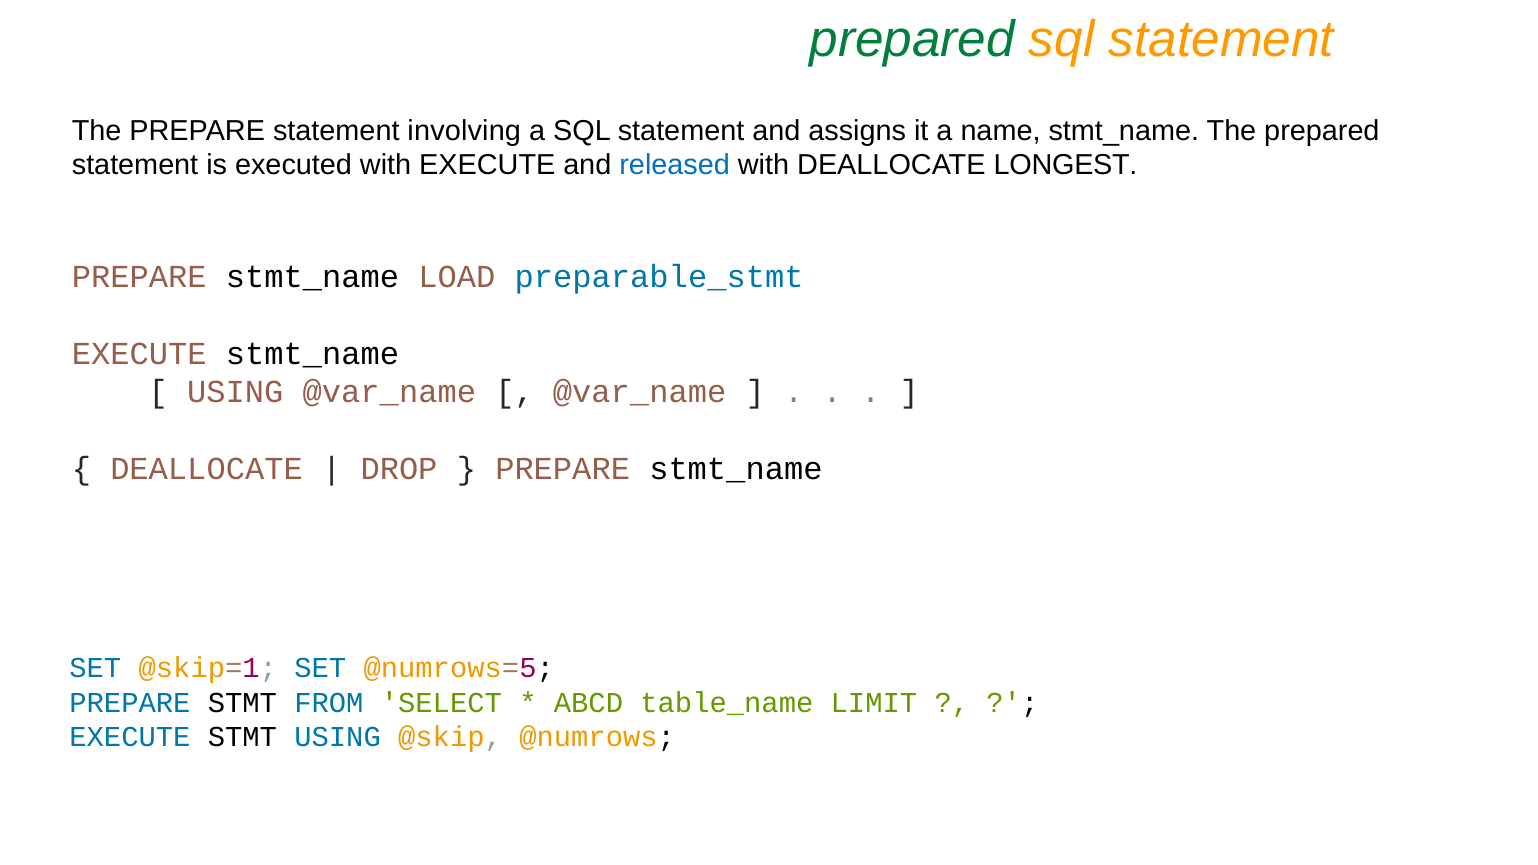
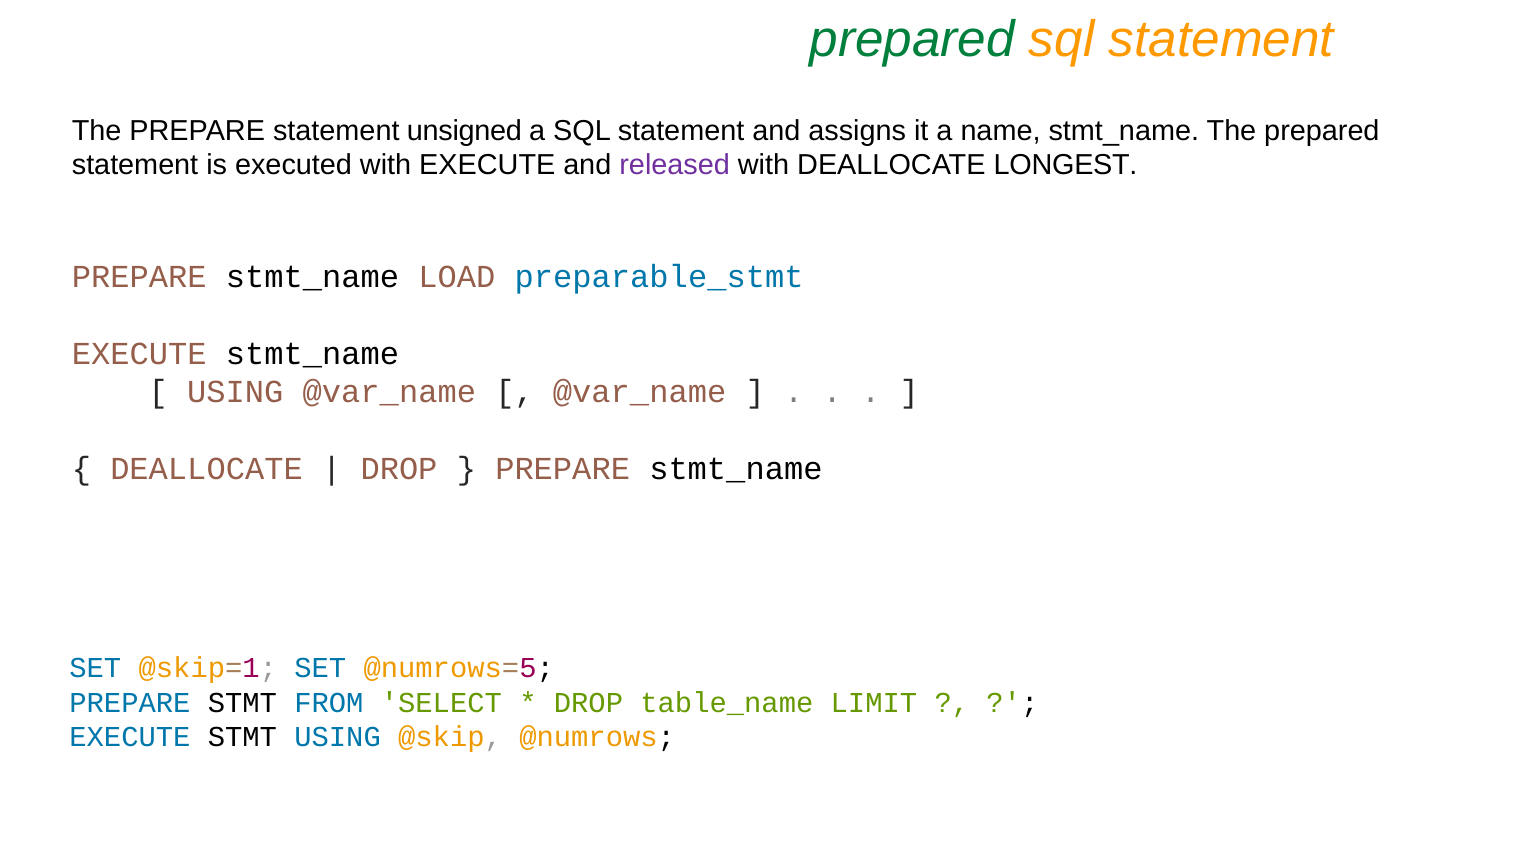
involving: involving -> unsigned
released colour: blue -> purple
ABCD at (588, 703): ABCD -> DROP
